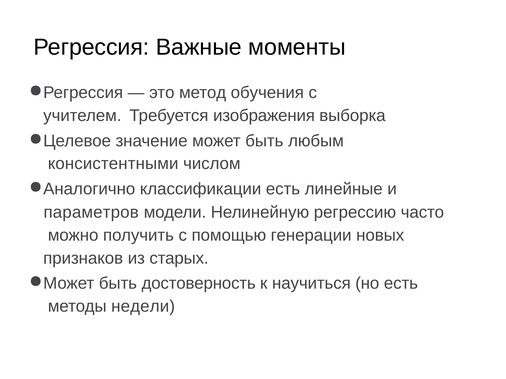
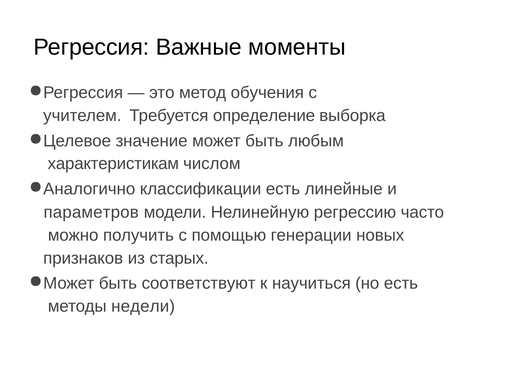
изображения: изображения -> определение
консистентными: консистентными -> характеристикам
достоверность: достоверность -> соответствуют
